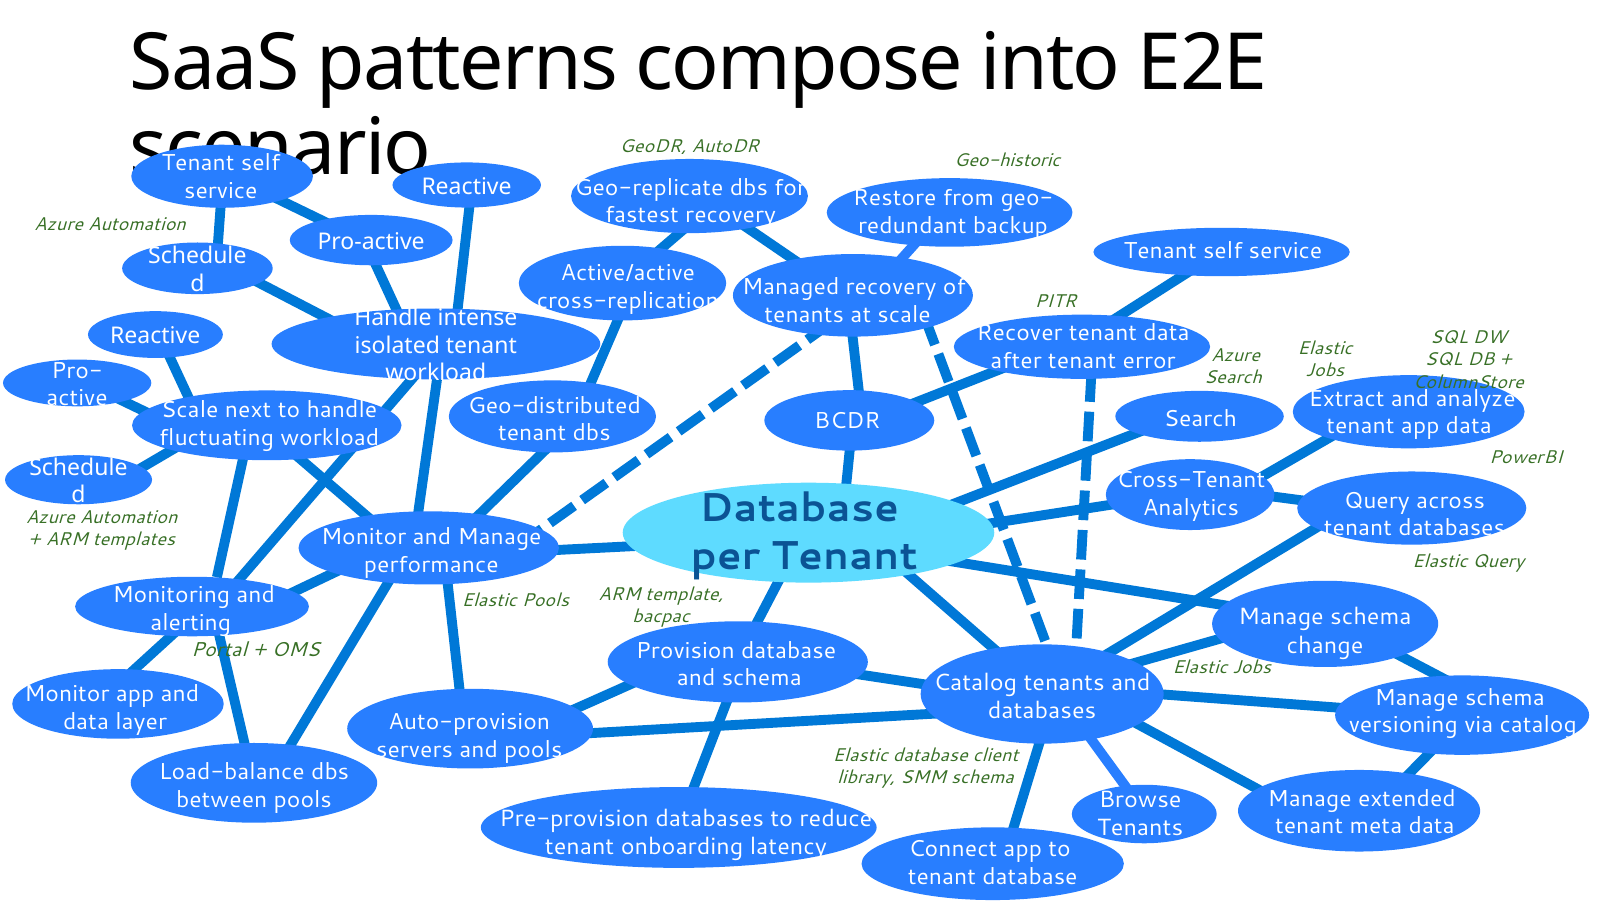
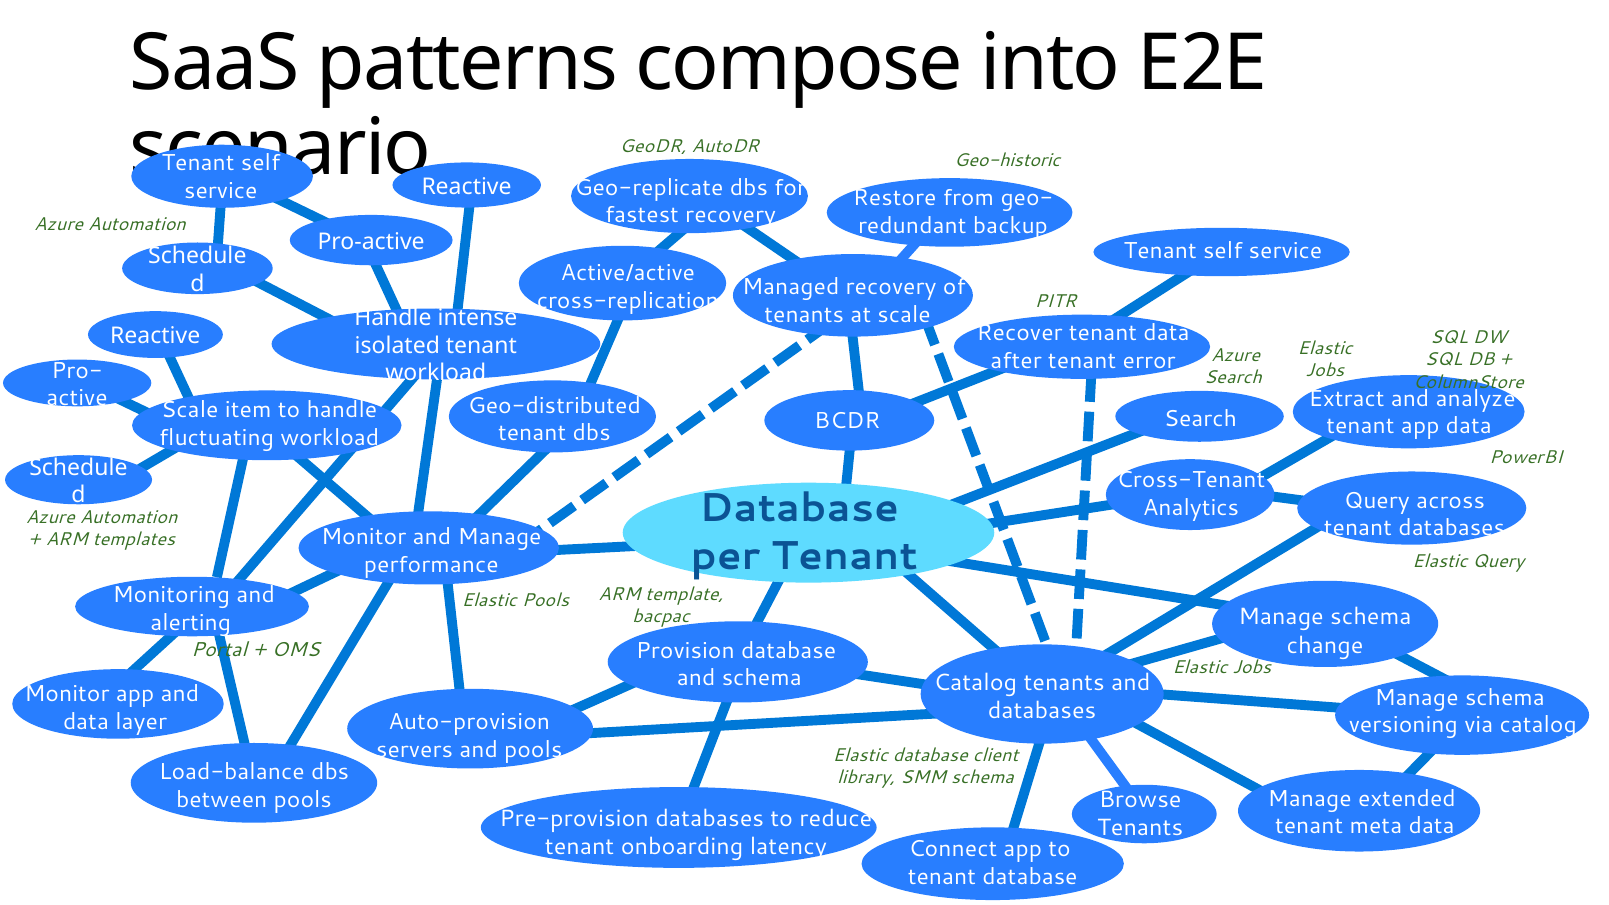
next: next -> item
